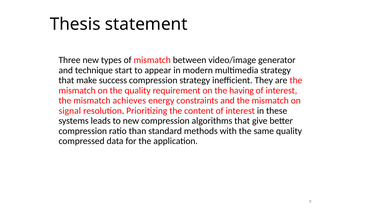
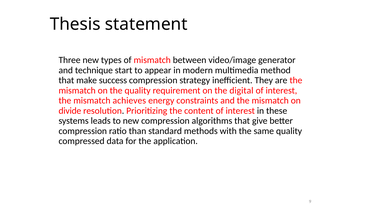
multimedia strategy: strategy -> method
having: having -> digital
signal: signal -> divide
